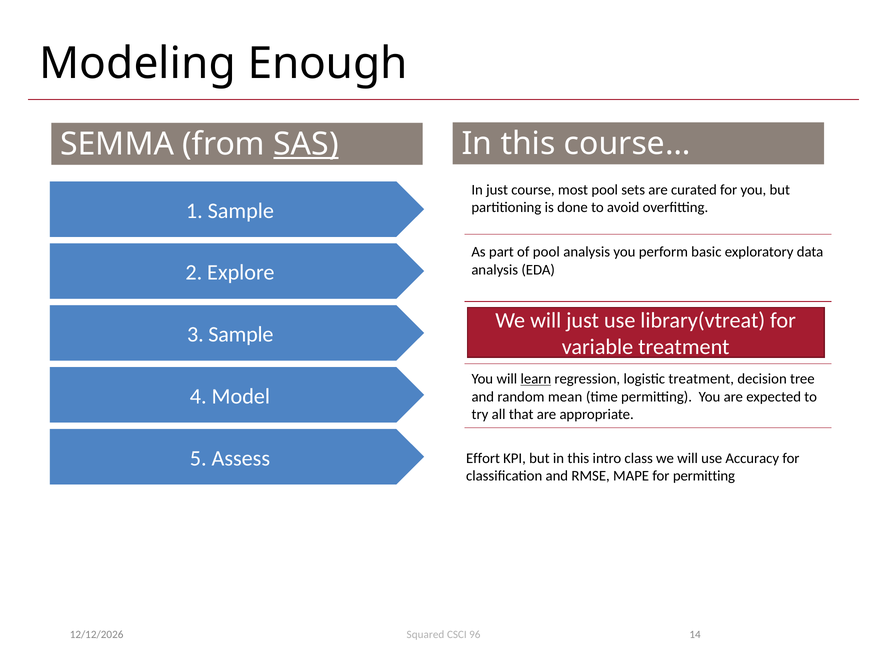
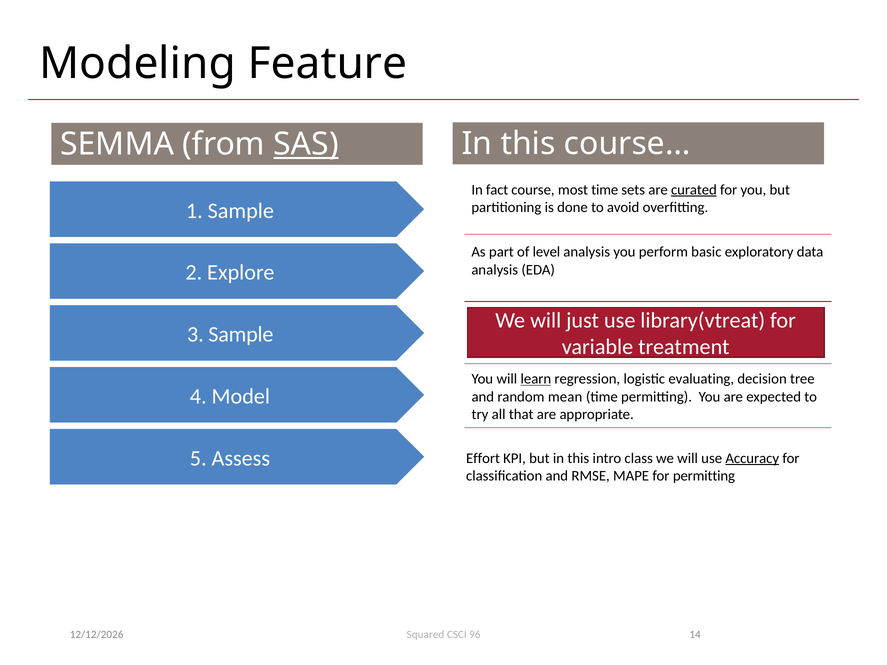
Modeling Enough: Enough -> Feature
In just: just -> fact
most pool: pool -> time
curated underline: none -> present
of pool: pool -> level
logistic treatment: treatment -> evaluating
Accuracy underline: none -> present
